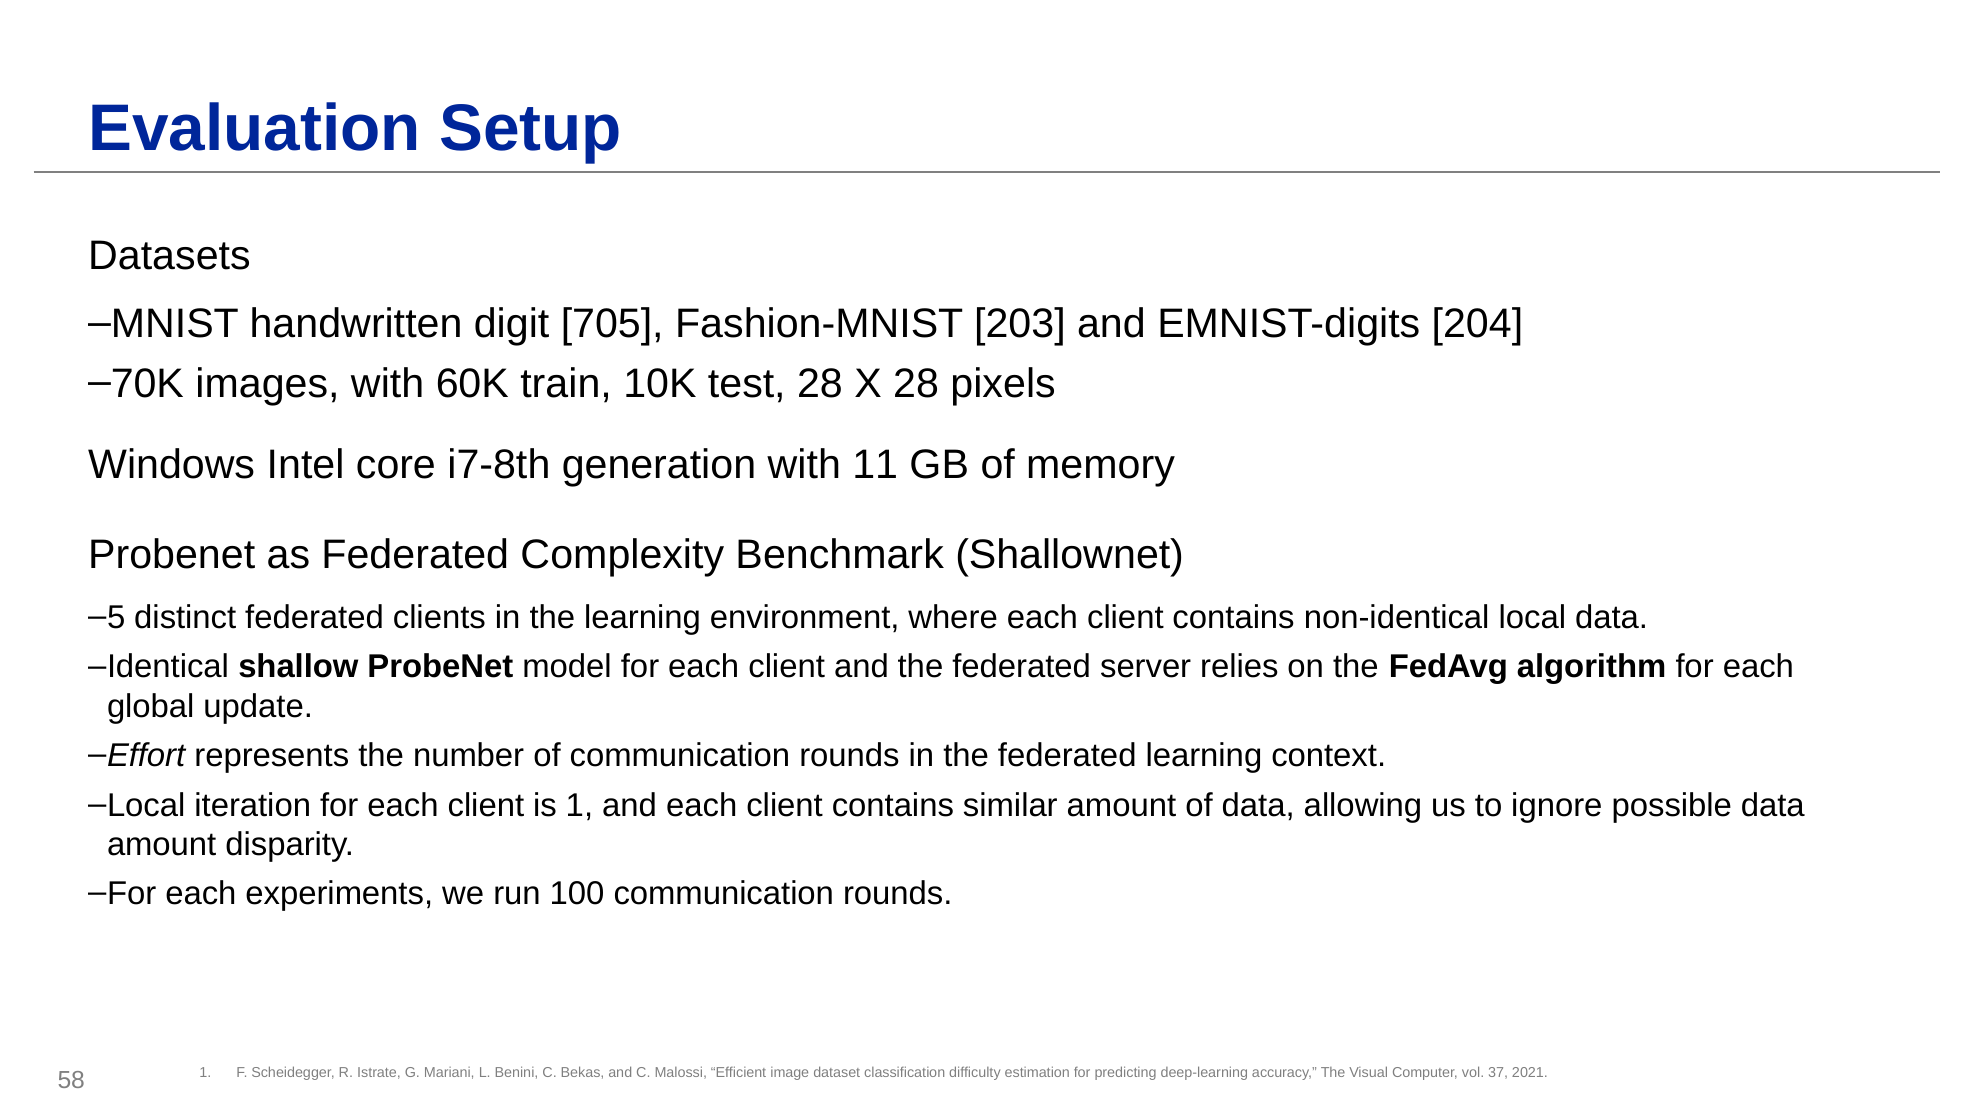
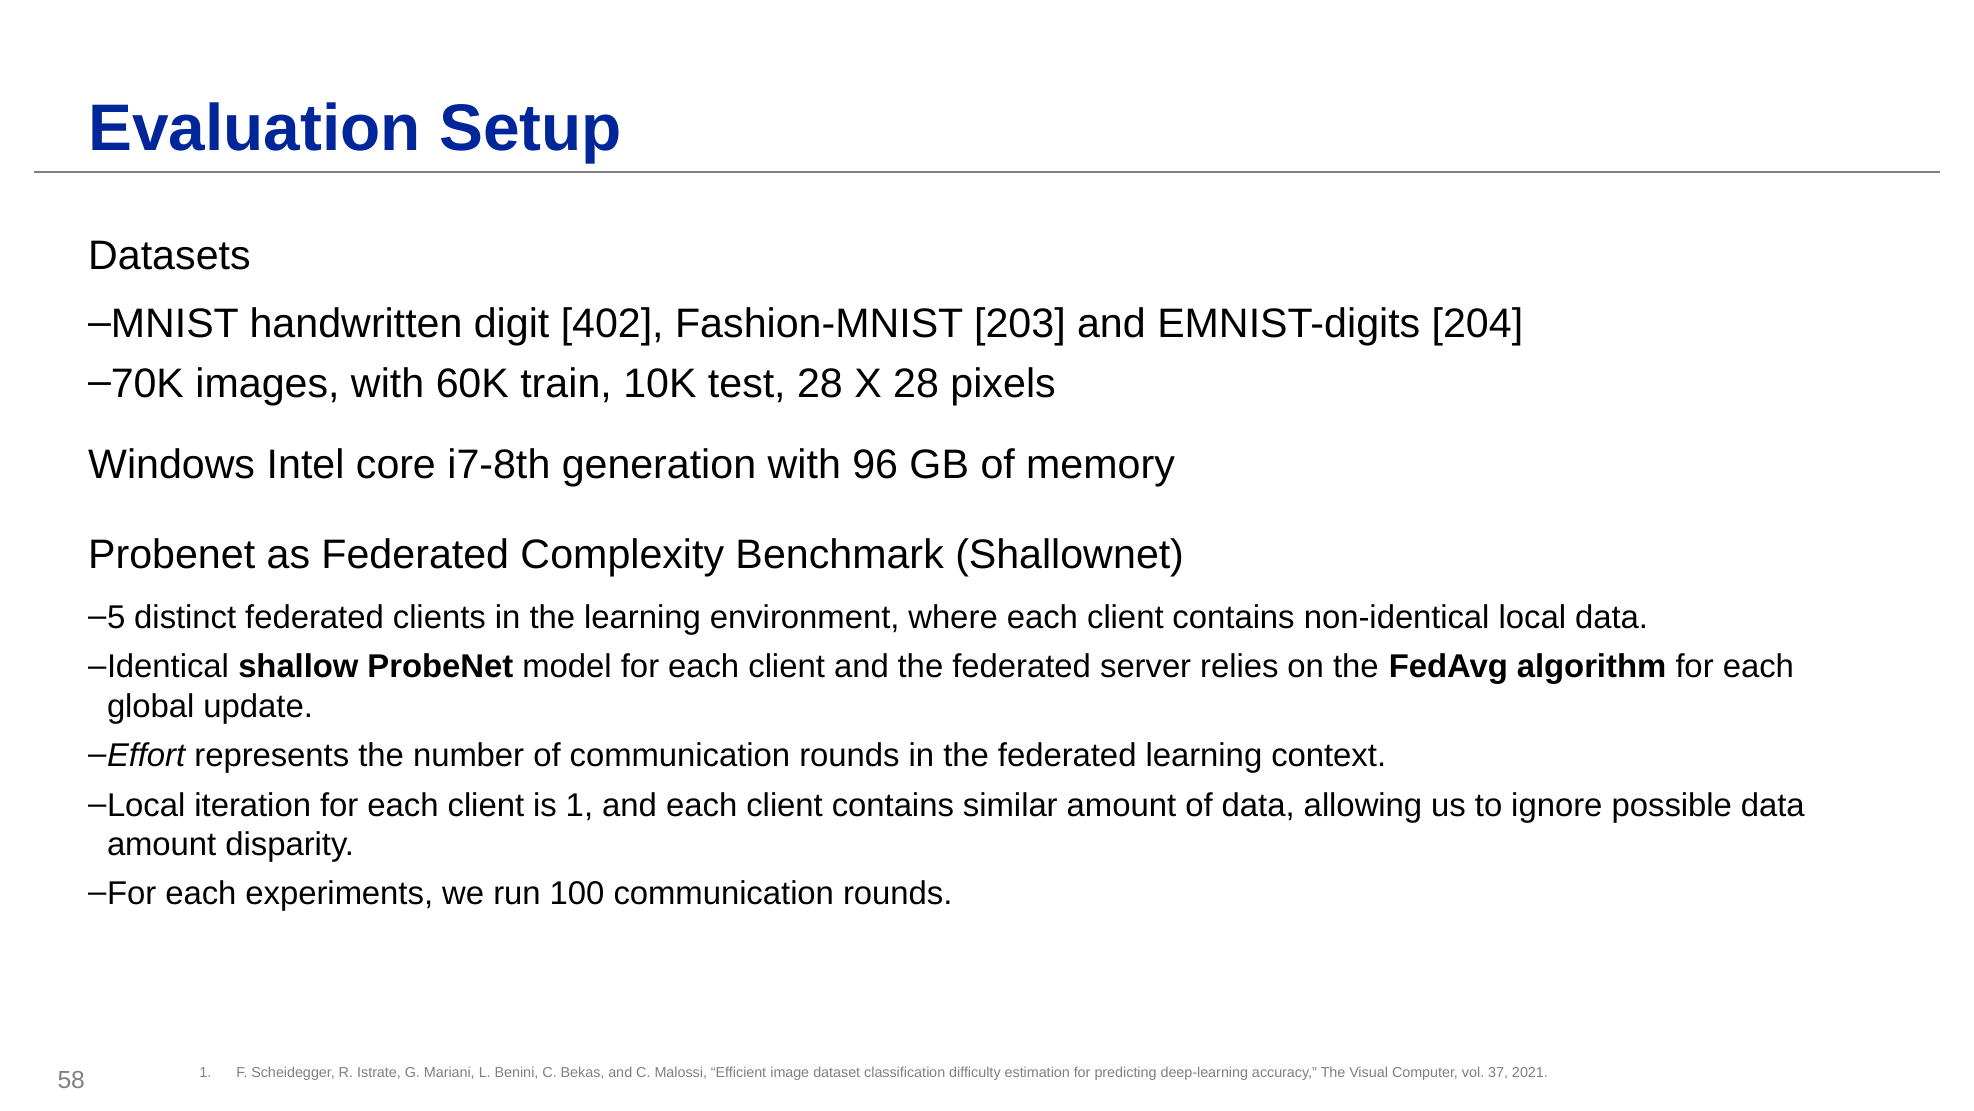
705: 705 -> 402
11: 11 -> 96
